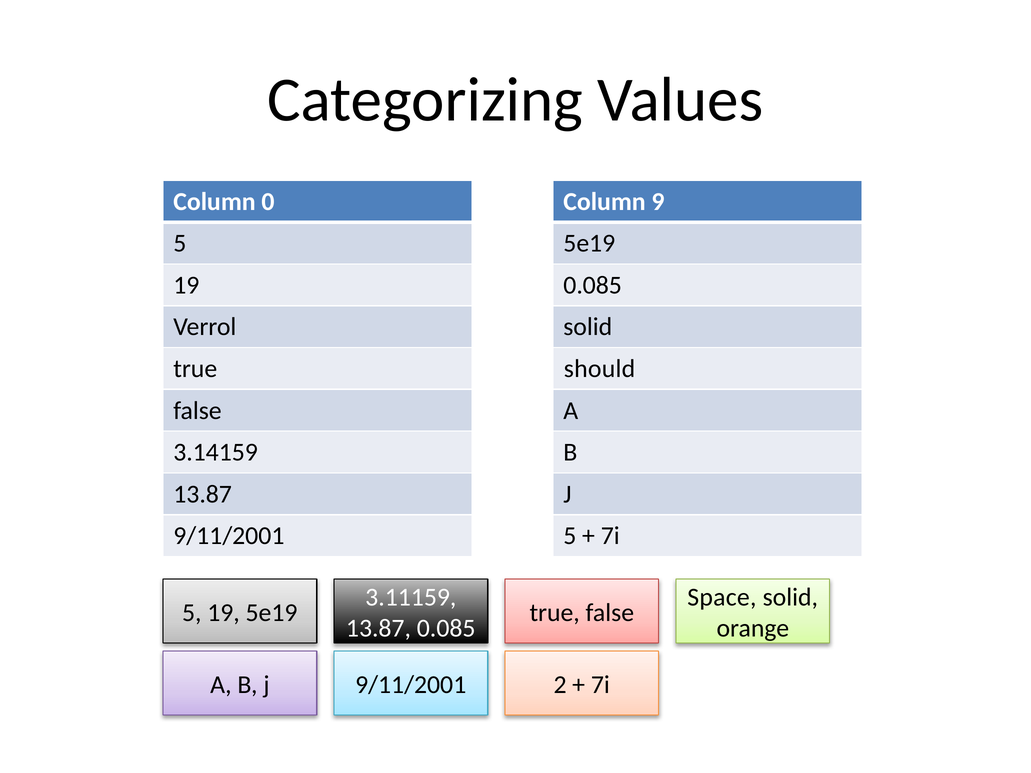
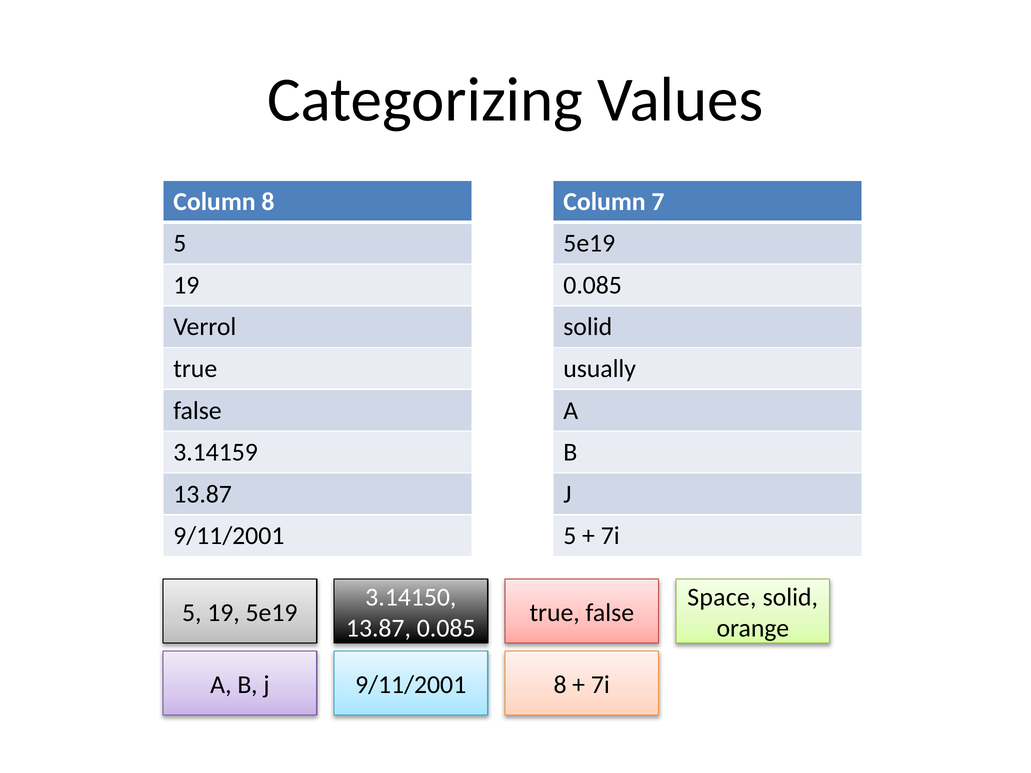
Column 0: 0 -> 8
9: 9 -> 7
should: should -> usually
3.11159: 3.11159 -> 3.14150
9/11/2001 2: 2 -> 8
